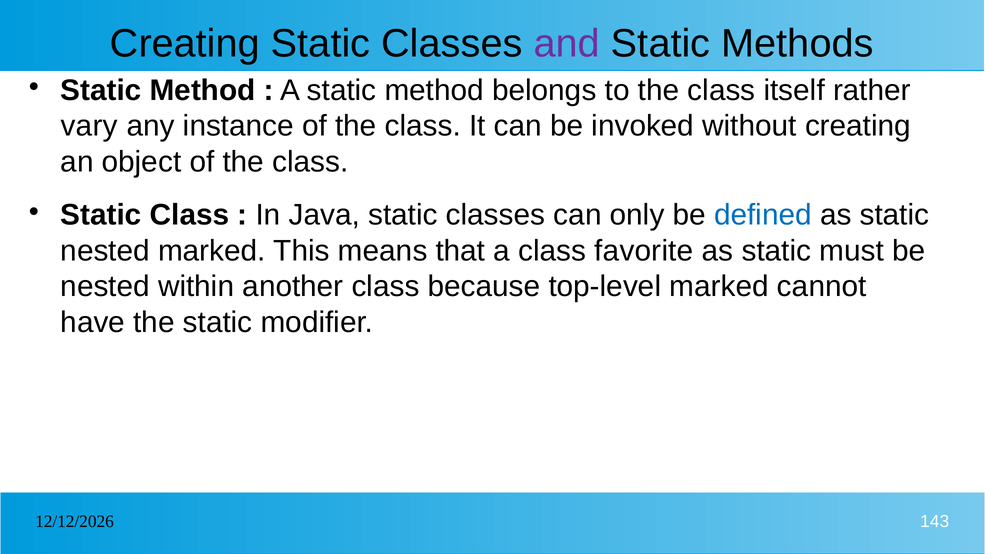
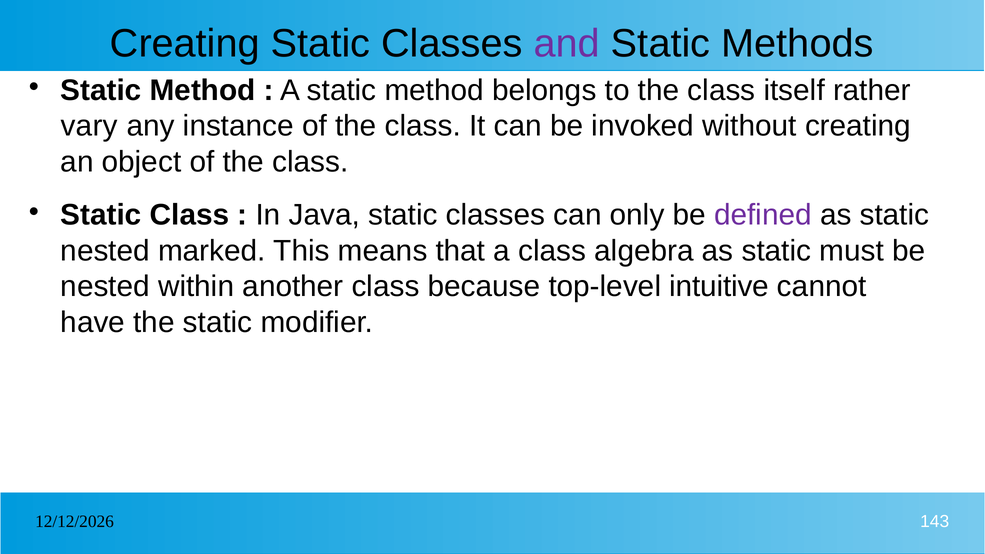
defined colour: blue -> purple
favorite: favorite -> algebra
top-level marked: marked -> intuitive
